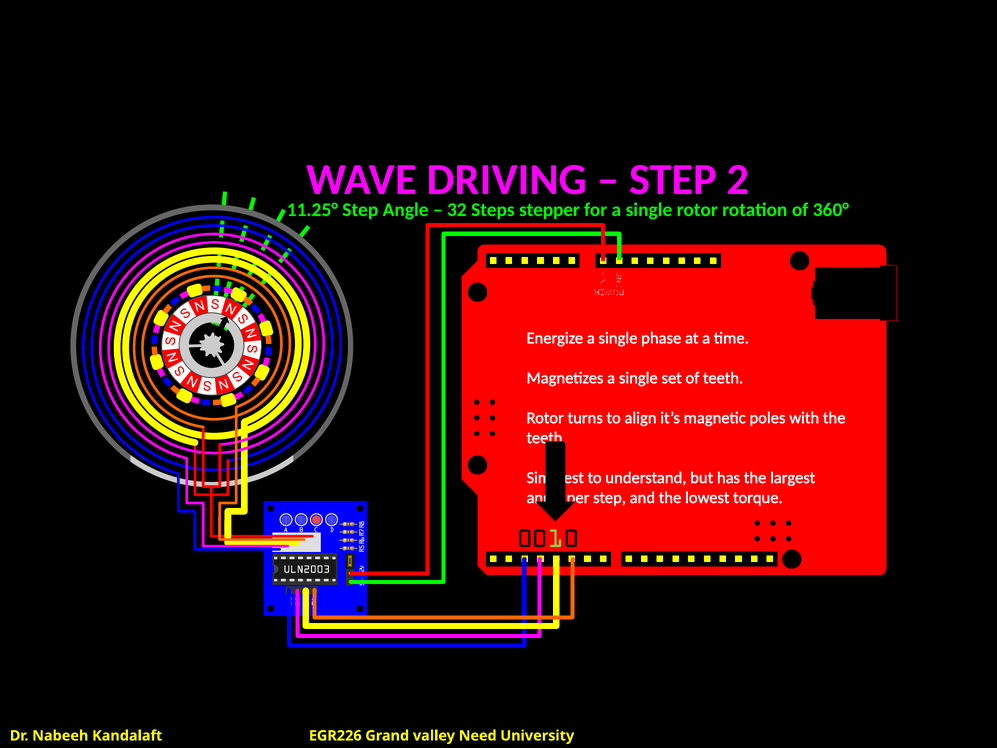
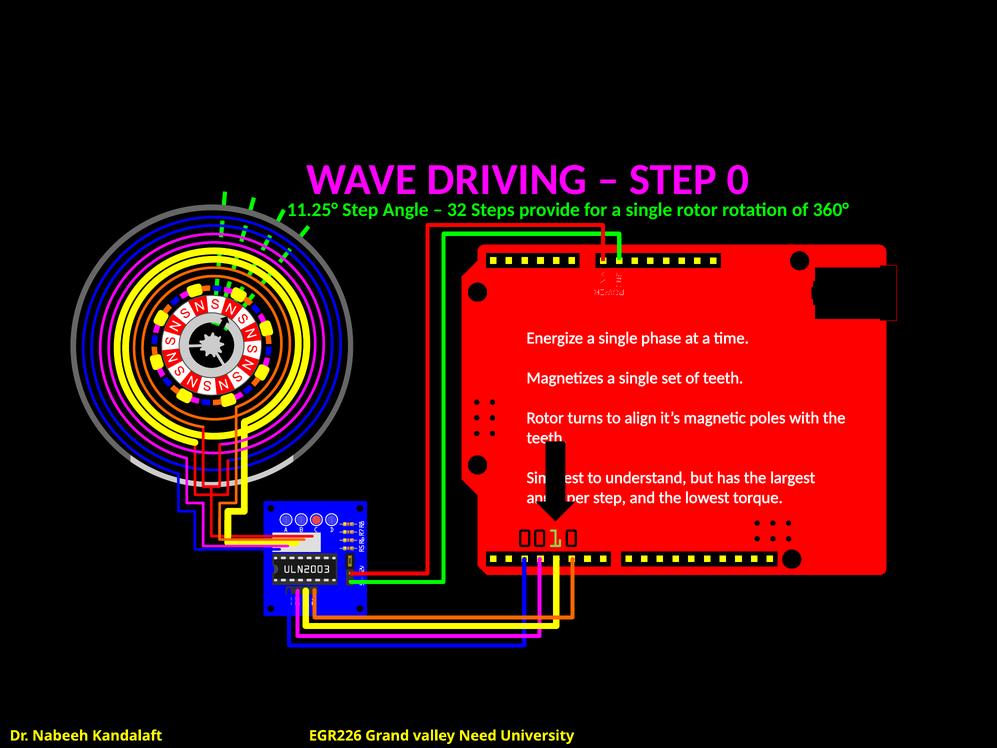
2: 2 -> 0
stepper: stepper -> provide
